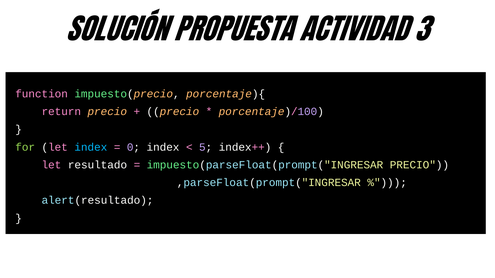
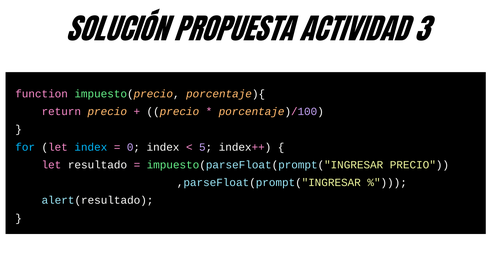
for colour: light green -> light blue
